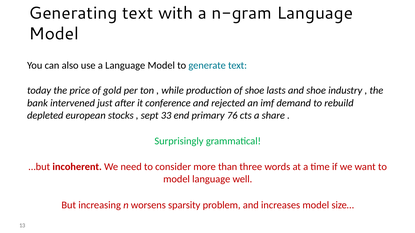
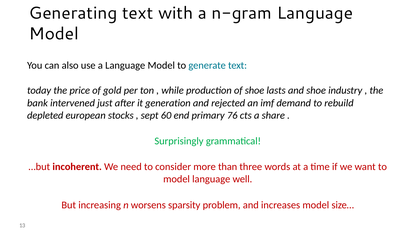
conference: conference -> generation
33: 33 -> 60
